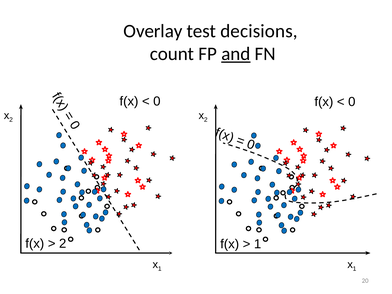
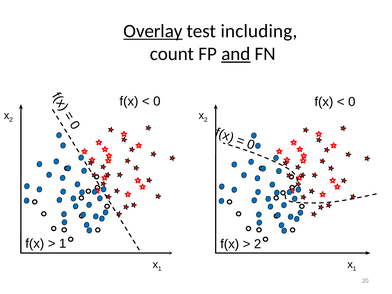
Overlay underline: none -> present
decisions: decisions -> including
2 at (63, 243): 2 -> 1
1 at (258, 244): 1 -> 2
